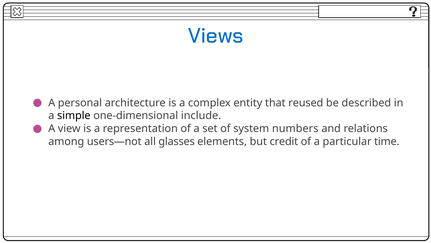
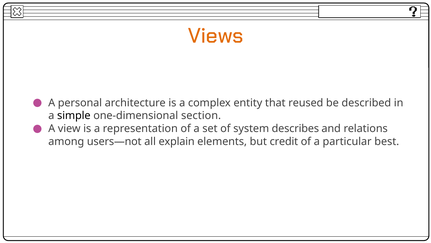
Views colour: blue -> orange
include: include -> section
numbers: numbers -> describes
glasses: glasses -> explain
time: time -> best
